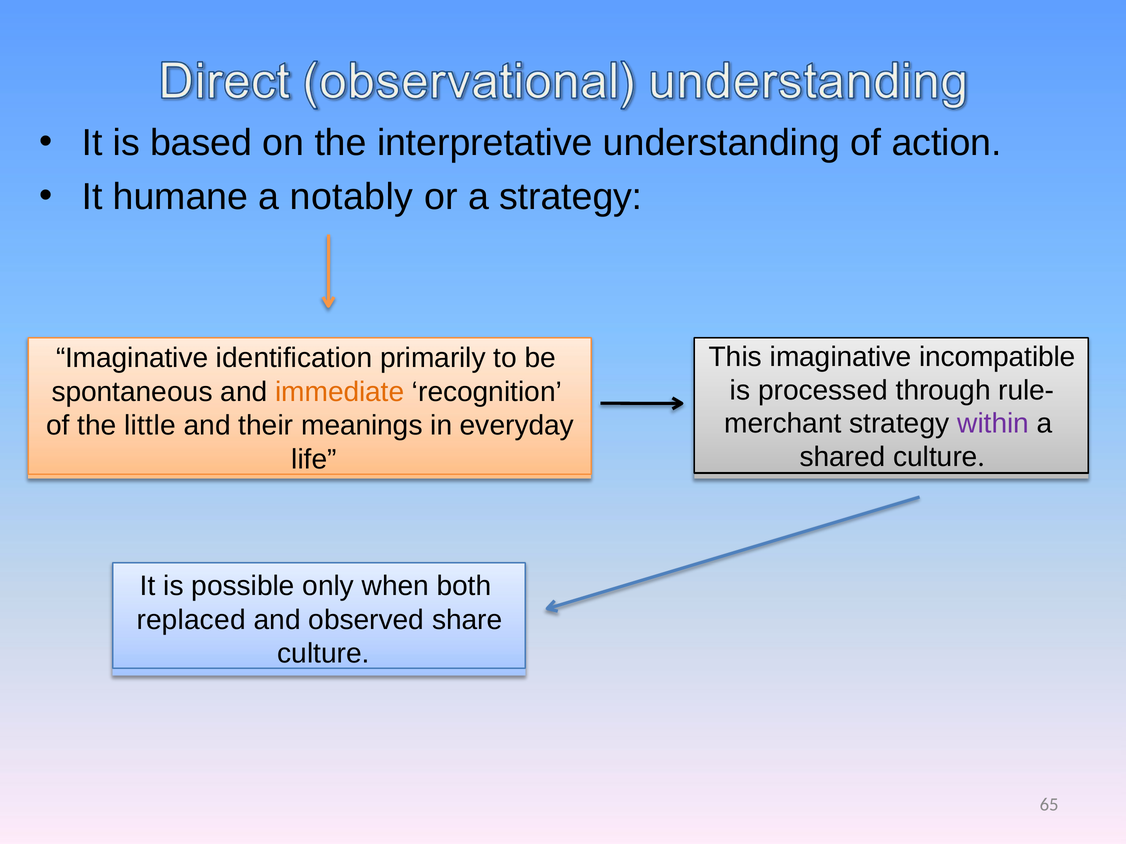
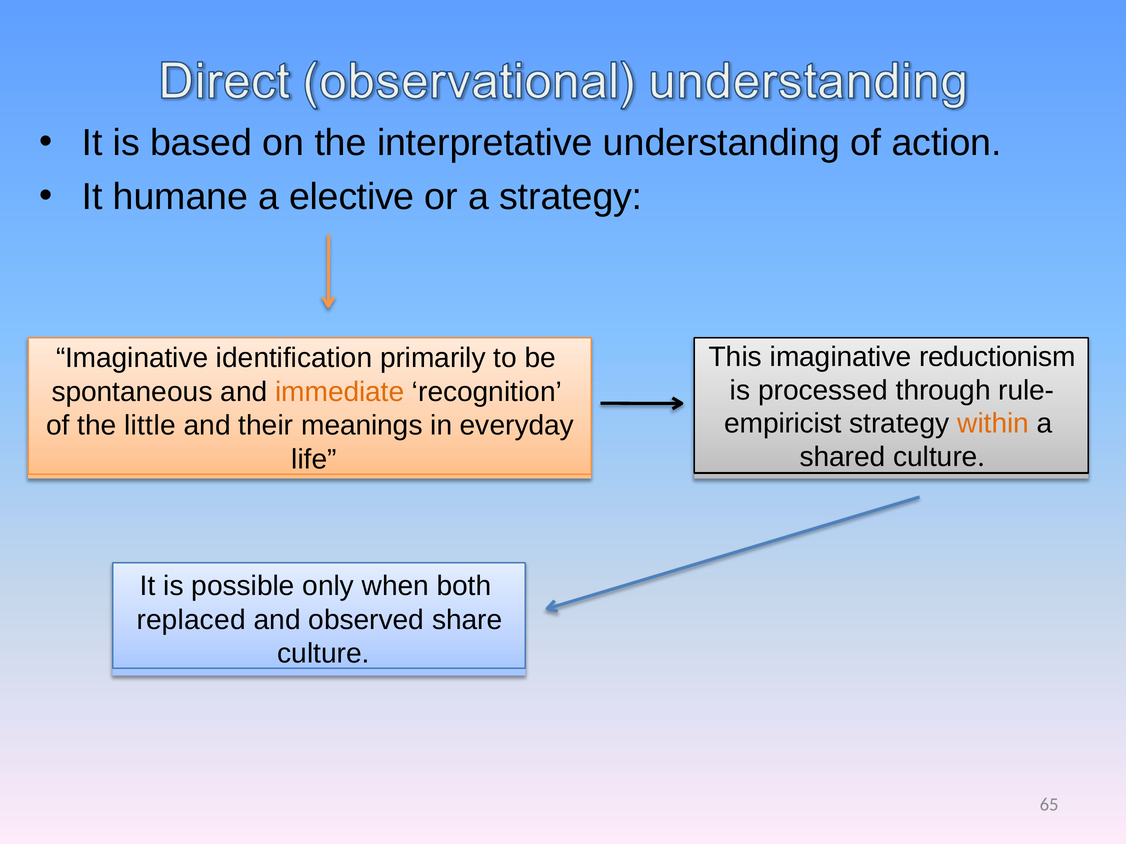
notably: notably -> elective
incompatible: incompatible -> reductionism
merchant: merchant -> empiricist
within colour: purple -> orange
